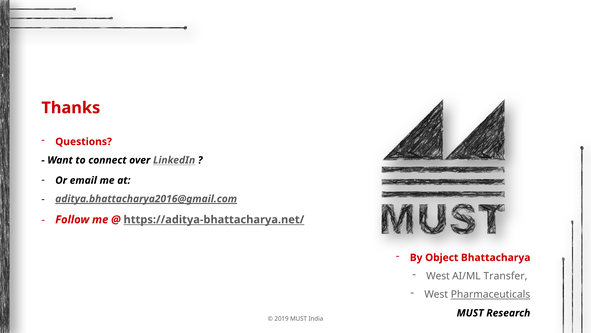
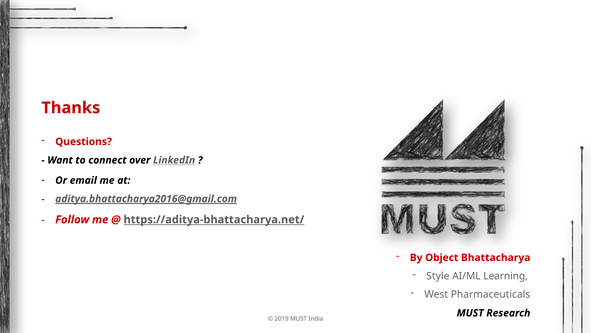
West at (438, 276): West -> Style
Transfer: Transfer -> Learning
Pharmaceuticals underline: present -> none
